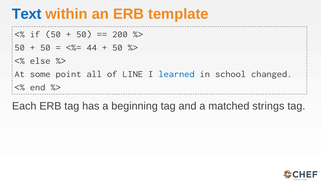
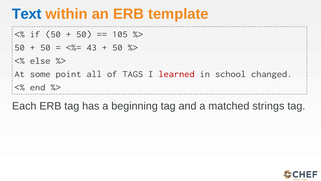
200: 200 -> 105
44: 44 -> 43
LINE: LINE -> TAGS
learned colour: blue -> red
